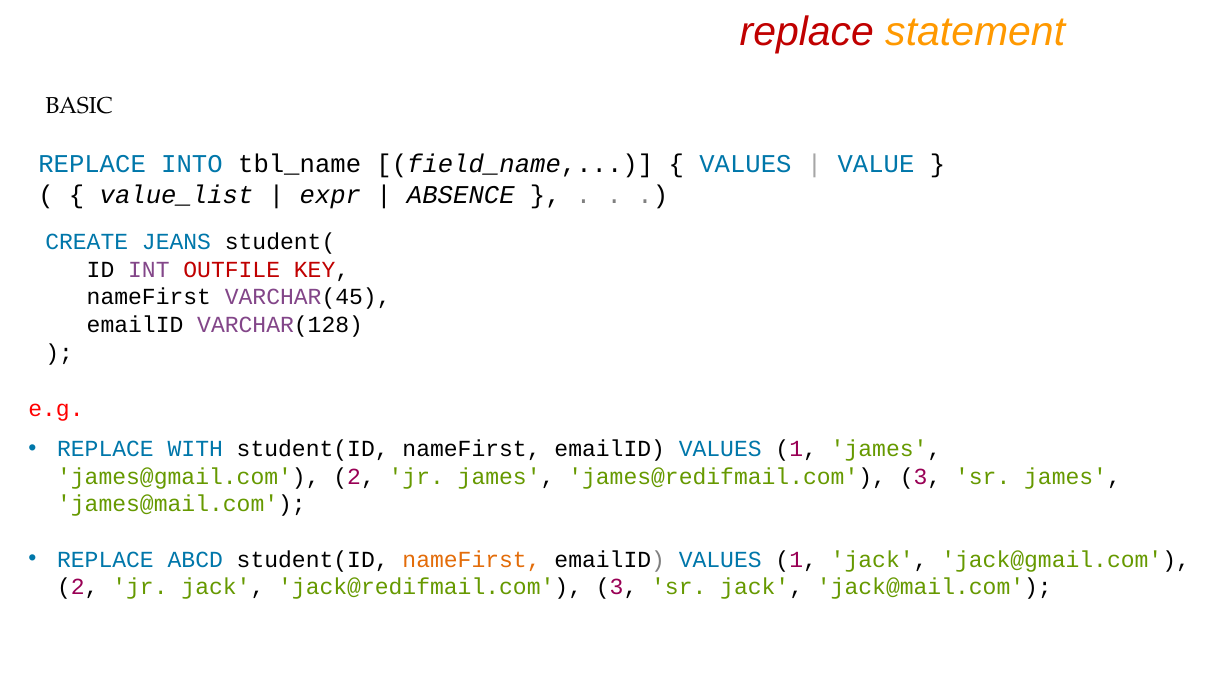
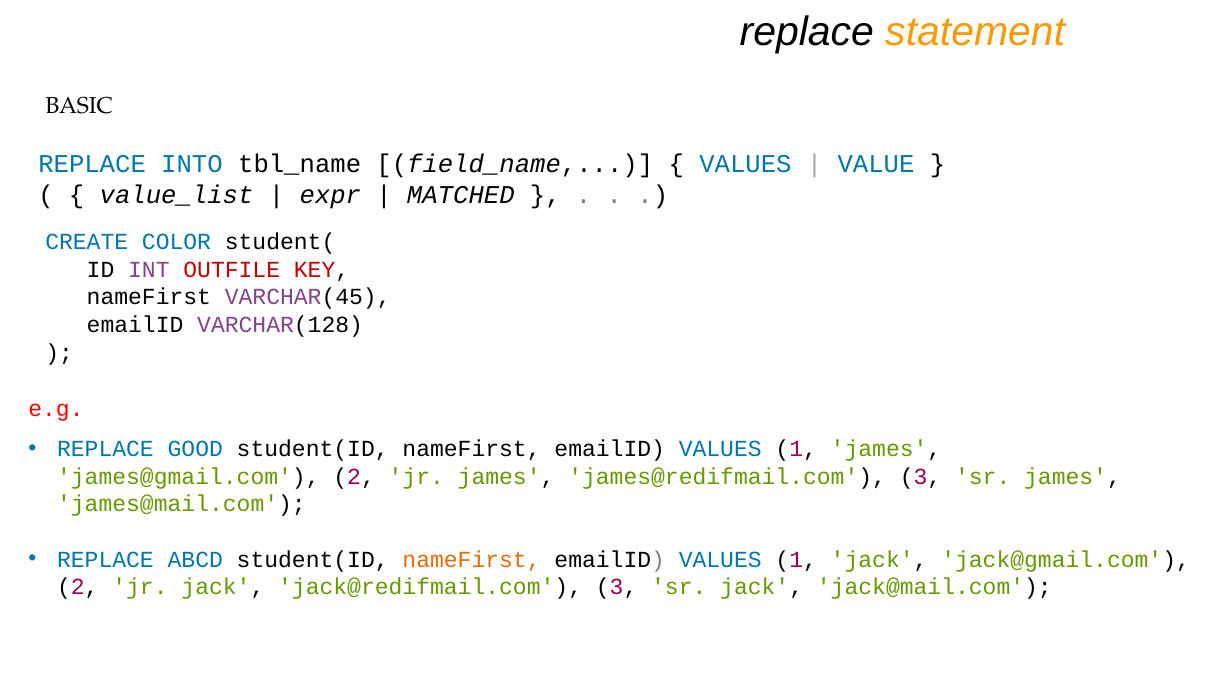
replace at (807, 32) colour: red -> black
ABSENCE: ABSENCE -> MATCHED
JEANS: JEANS -> COLOR
WITH: WITH -> GOOD
